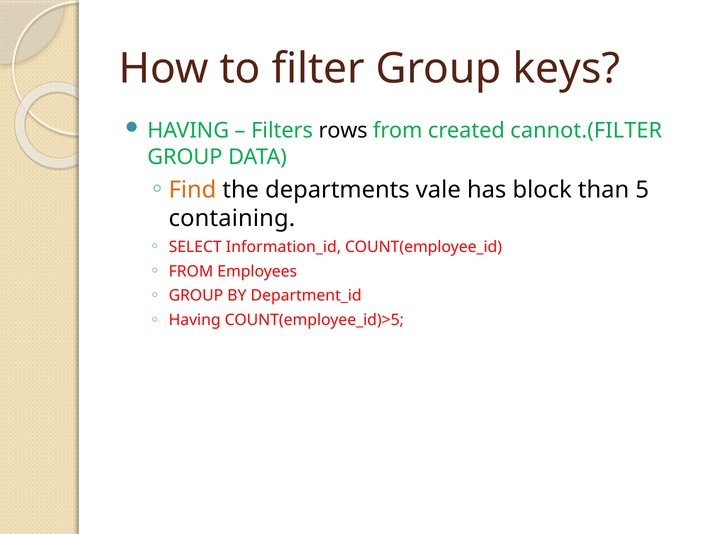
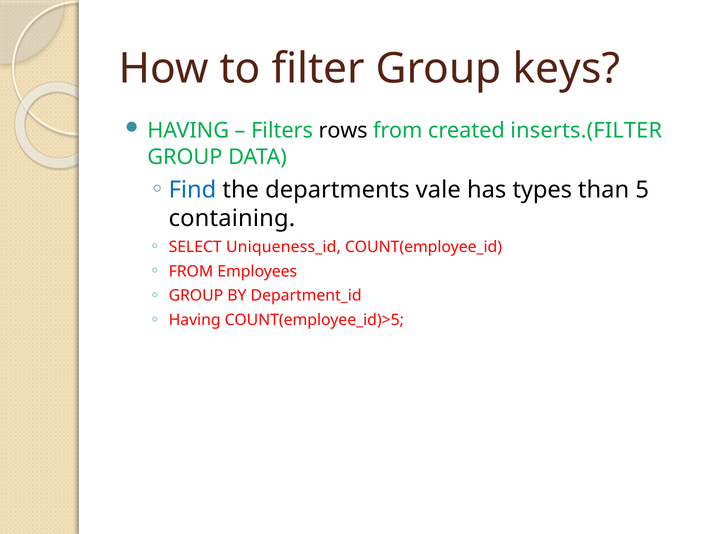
cannot.(FILTER: cannot.(FILTER -> inserts.(FILTER
Find colour: orange -> blue
block: block -> types
Information_id: Information_id -> Uniqueness_id
